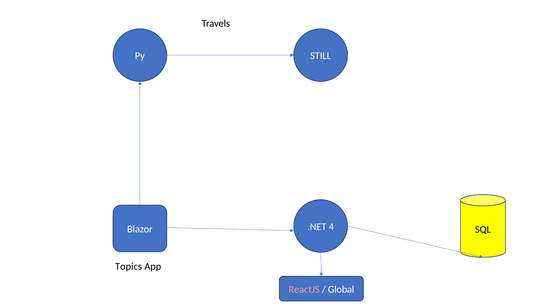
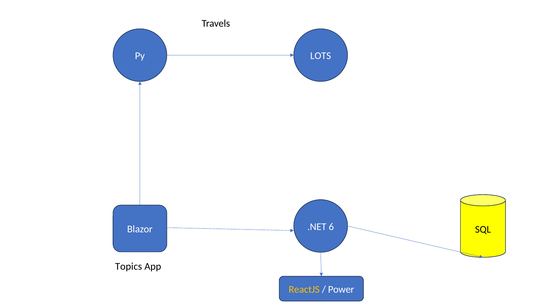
STILL: STILL -> LOTS
4: 4 -> 6
ReactJS colour: pink -> yellow
Global: Global -> Power
